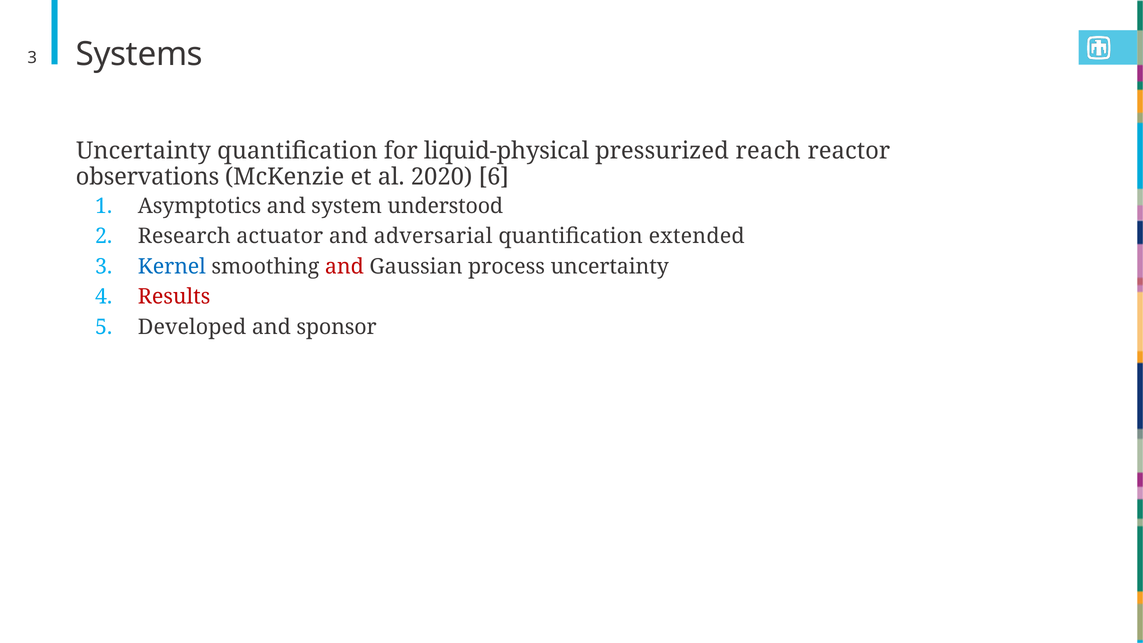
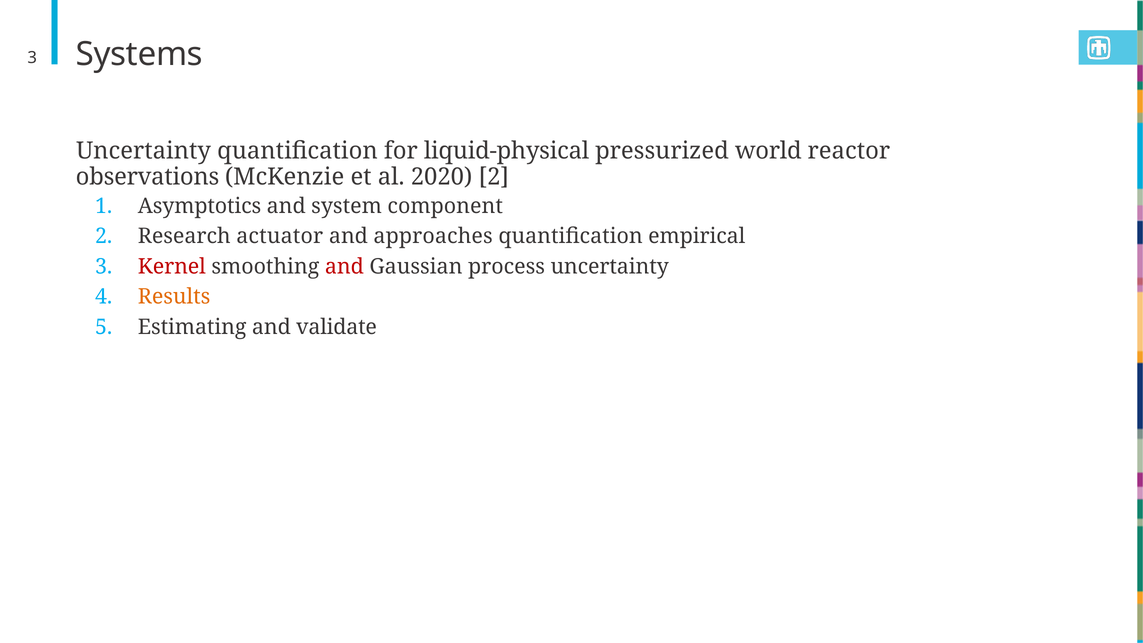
reach: reach -> world
2020 6: 6 -> 2
understood: understood -> component
adversarial: adversarial -> approaches
extended: extended -> empirical
Kernel colour: blue -> red
Results colour: red -> orange
Developed: Developed -> Estimating
sponsor: sponsor -> validate
